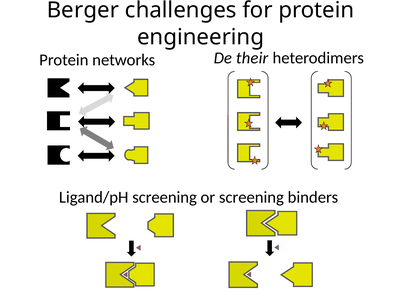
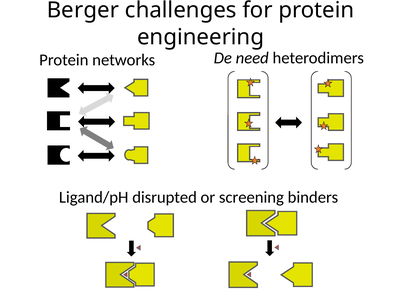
their: their -> need
Ligand/pH screening: screening -> disrupted
